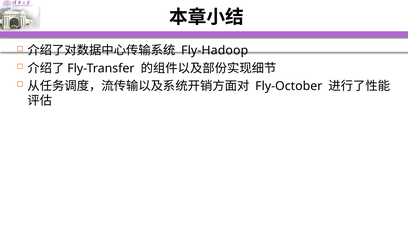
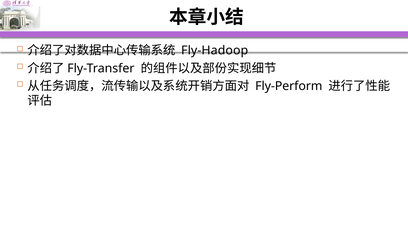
Fly-October: Fly-October -> Fly-Perform
